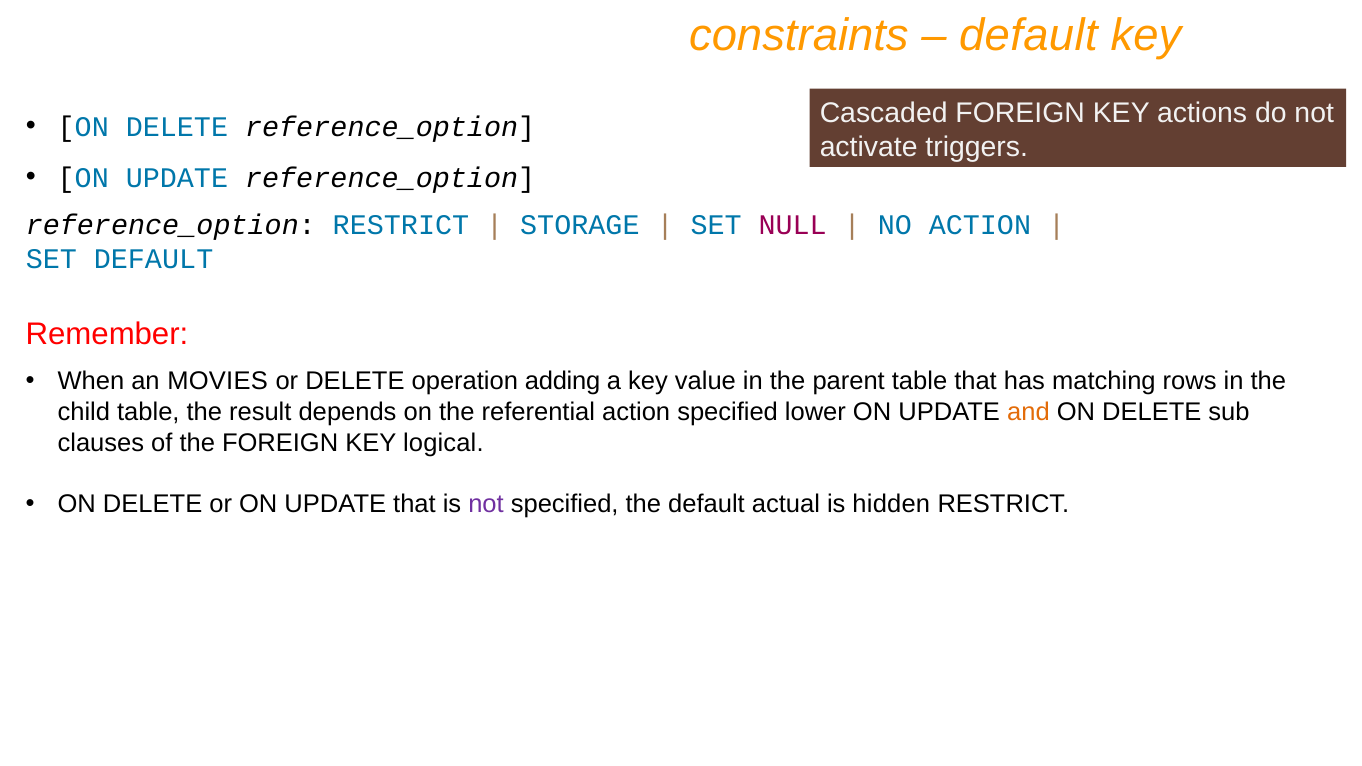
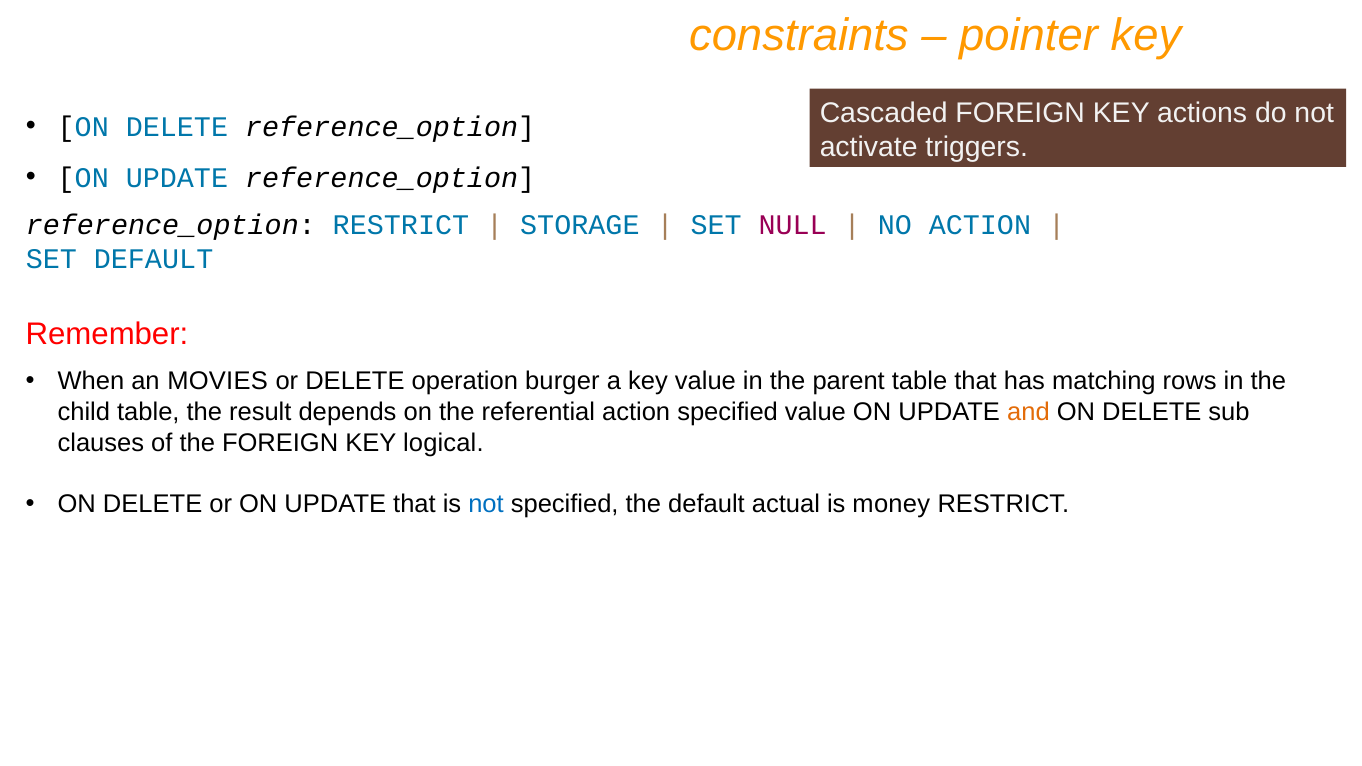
default at (1028, 35): default -> pointer
adding: adding -> burger
specified lower: lower -> value
not at (486, 504) colour: purple -> blue
hidden: hidden -> money
